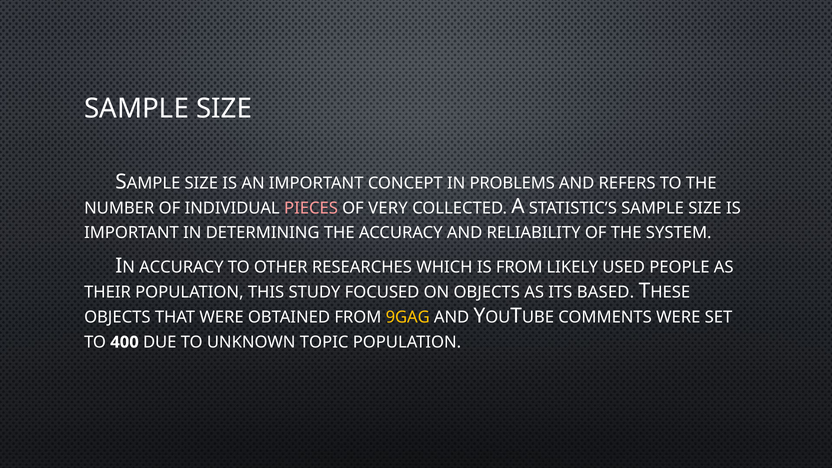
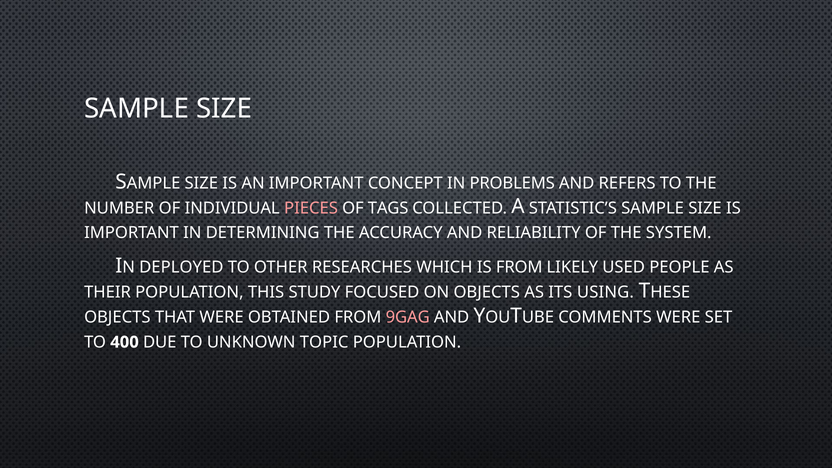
VERY: VERY -> TAGS
ACCURACY at (181, 267): ACCURACY -> DEPLOYED
BASED: BASED -> USING
9GAG colour: yellow -> pink
